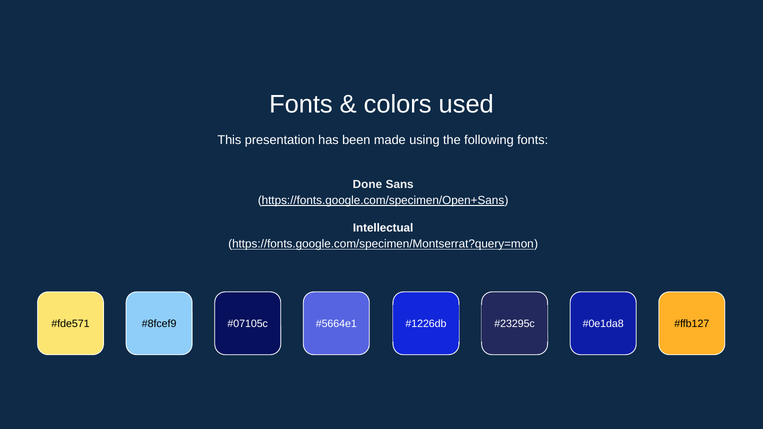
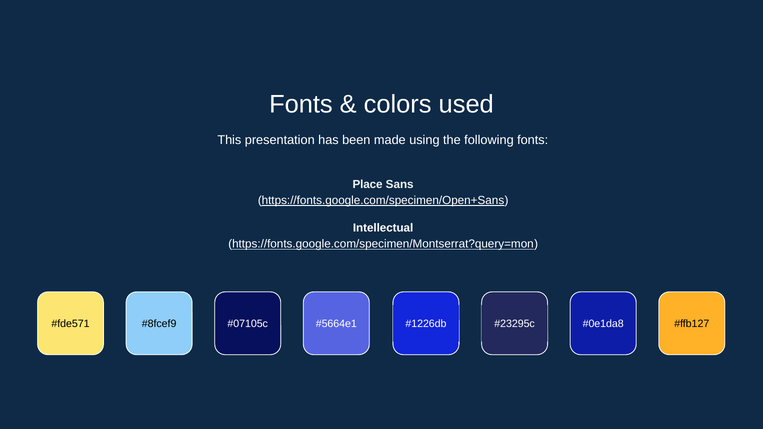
Done: Done -> Place
